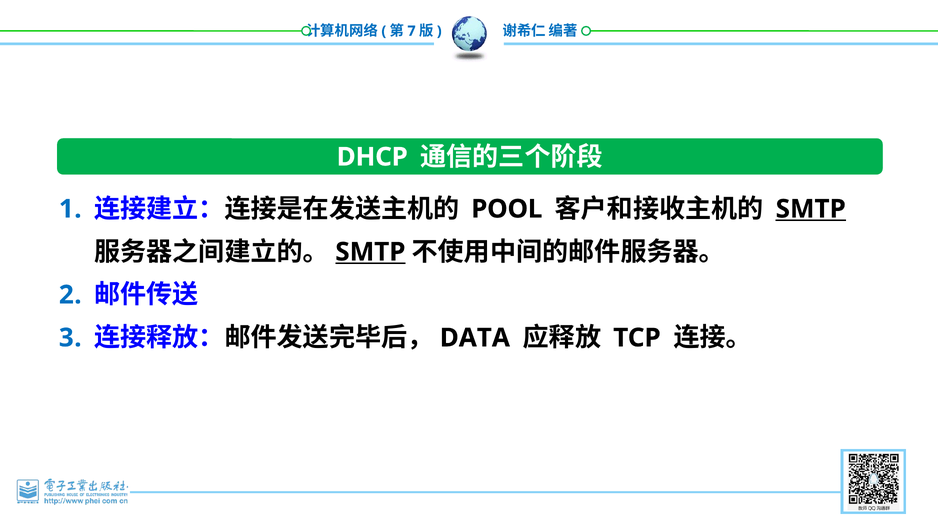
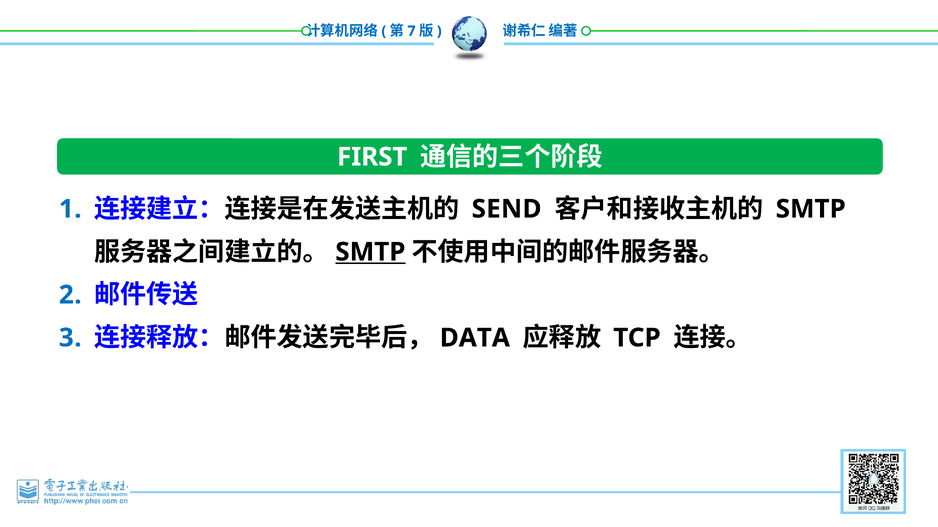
DHCP: DHCP -> FIRST
POOL: POOL -> SEND
SMTP at (811, 209) underline: present -> none
